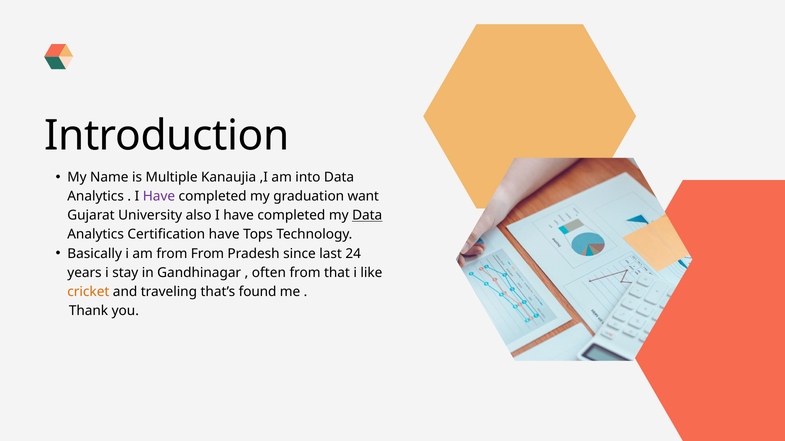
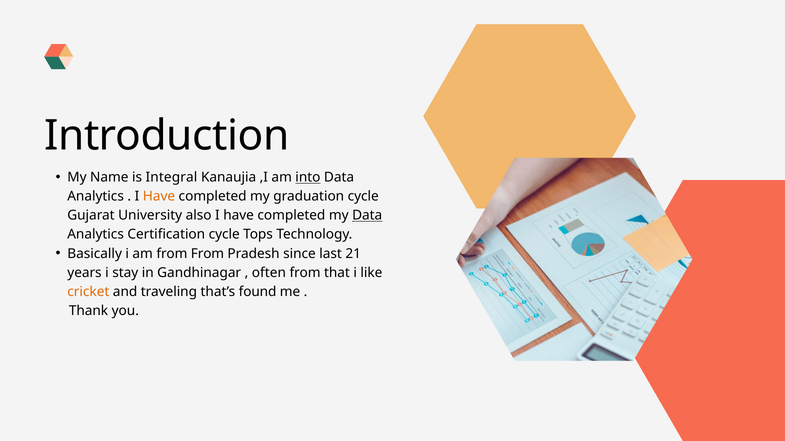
Multiple: Multiple -> Integral
into underline: none -> present
Have at (159, 197) colour: purple -> orange
graduation want: want -> cycle
Certification have: have -> cycle
24: 24 -> 21
